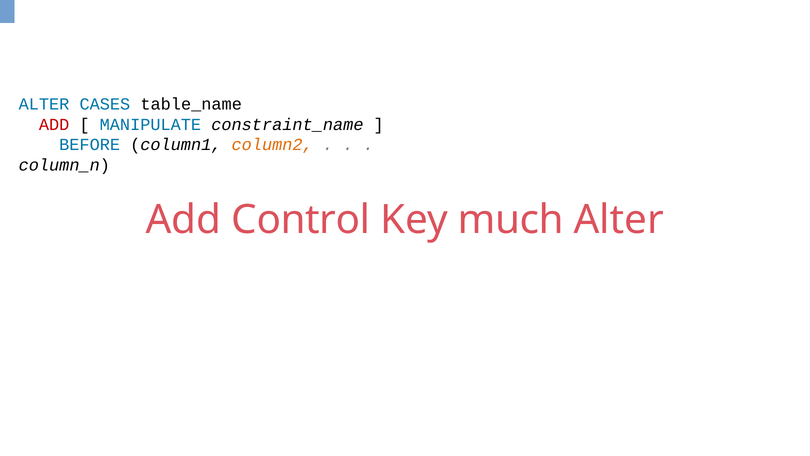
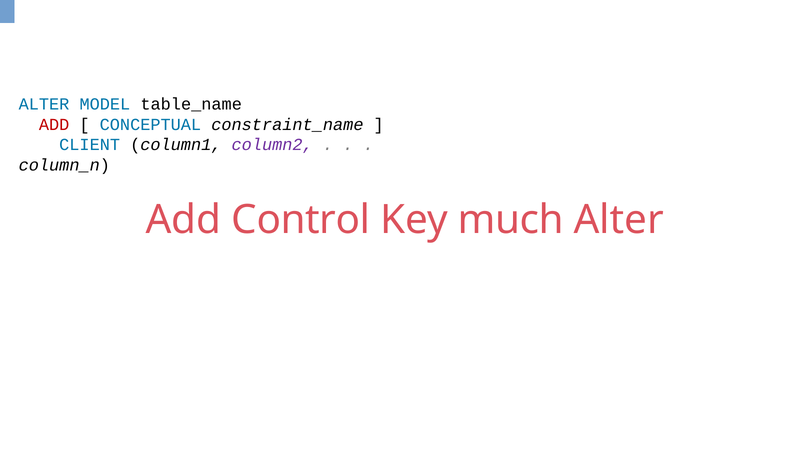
CASES: CASES -> MODEL
MANIPULATE: MANIPULATE -> CONCEPTUAL
BEFORE: BEFORE -> CLIENT
column2 colour: orange -> purple
